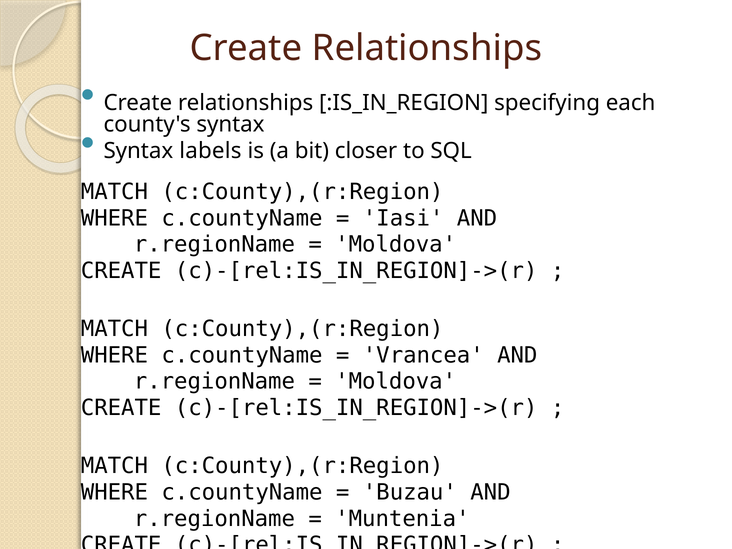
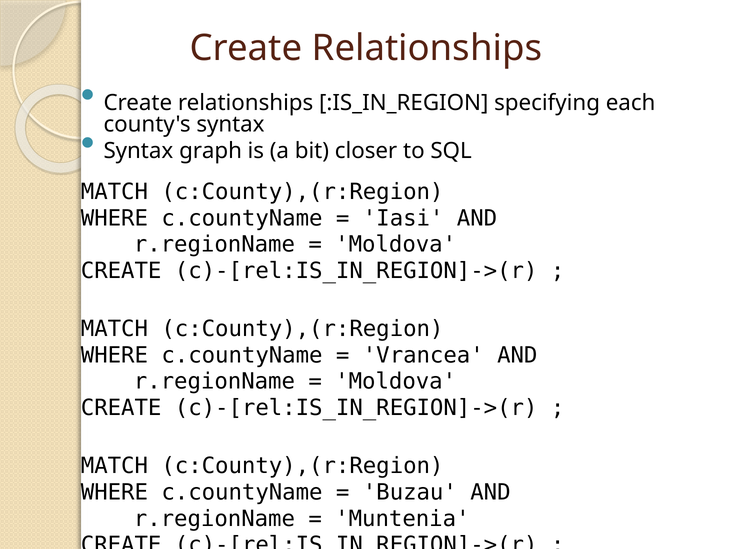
labels: labels -> graph
